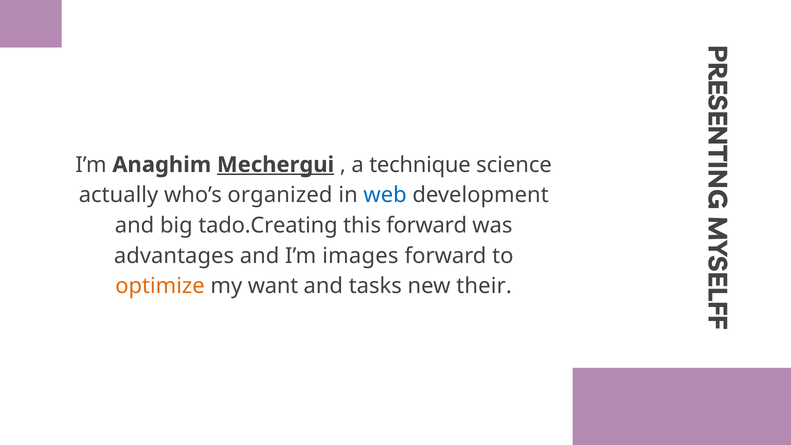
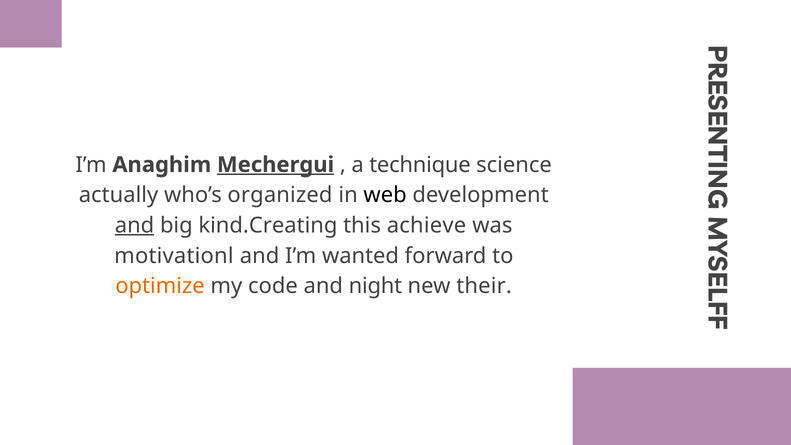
web colour: blue -> black
and at (135, 225) underline: none -> present
tado.Creating: tado.Creating -> kind.Creating
this forward: forward -> achieve
advantages: advantages -> motivationl
images: images -> wanted
want: want -> code
tasks: tasks -> night
